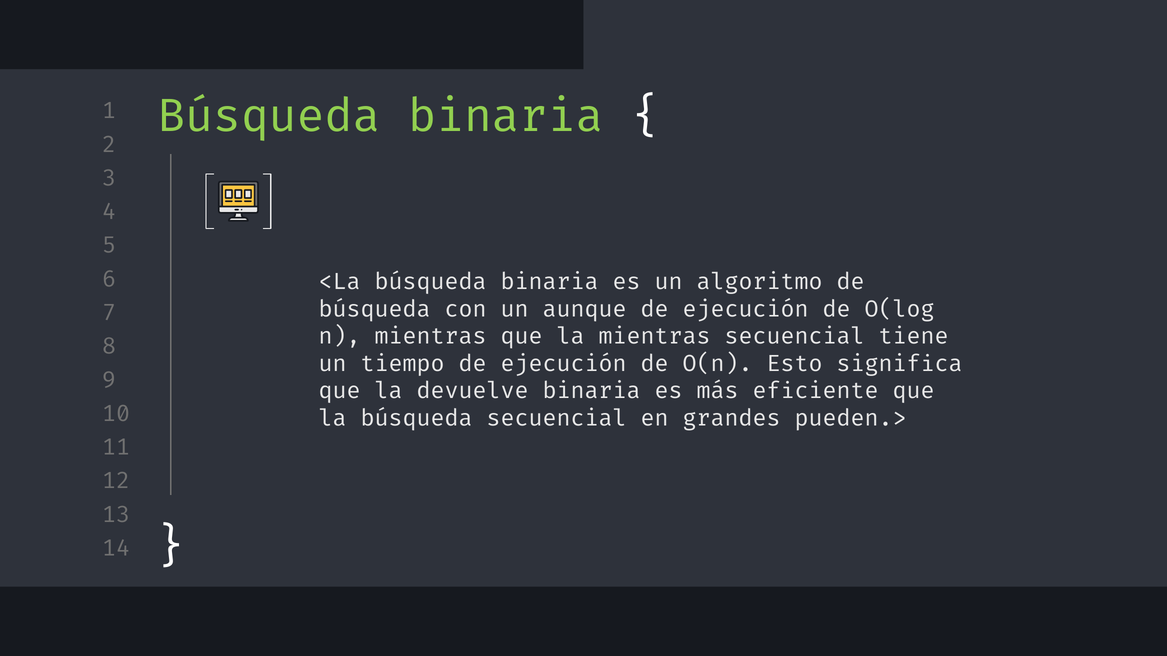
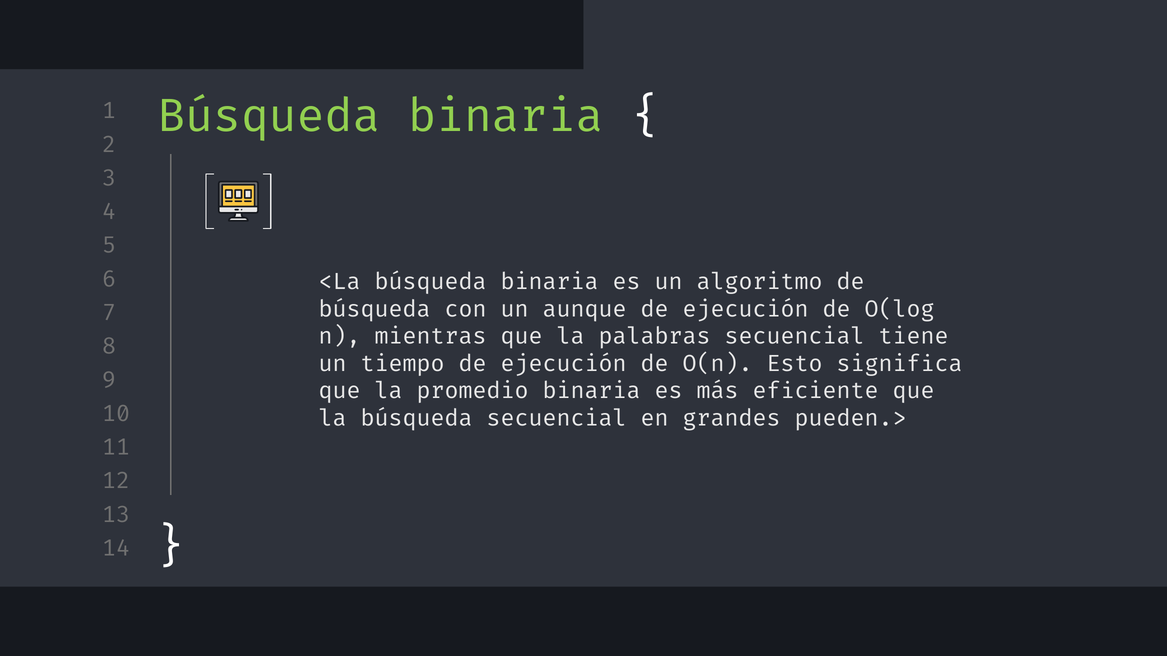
la mientras: mientras -> palabras
devuelve: devuelve -> promedio
